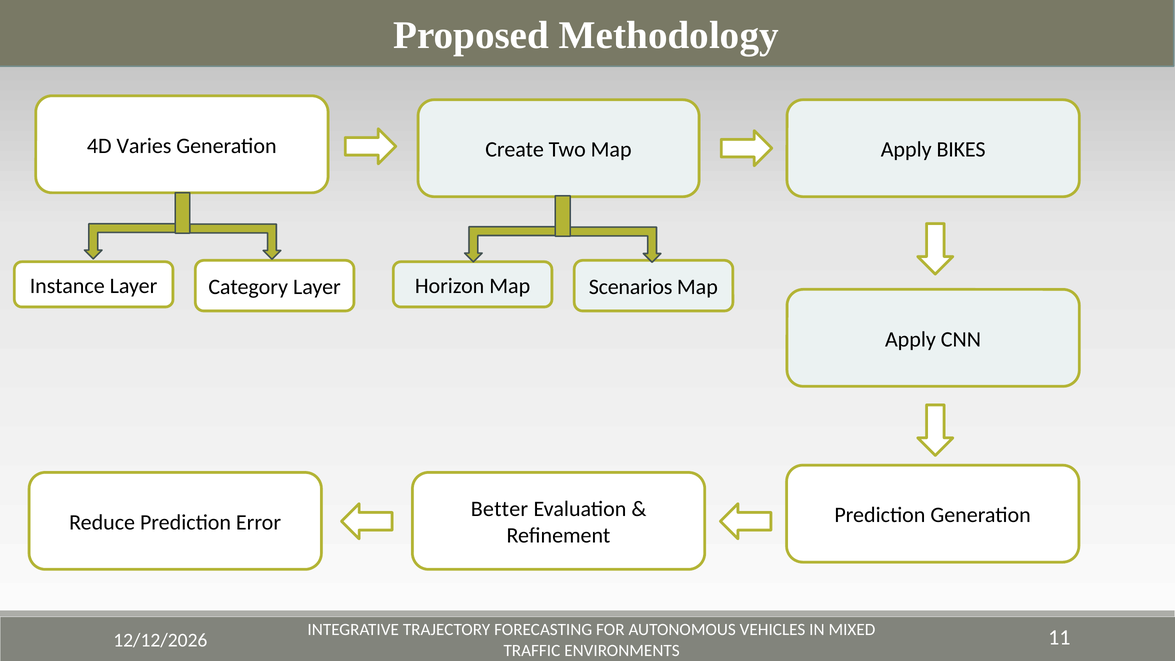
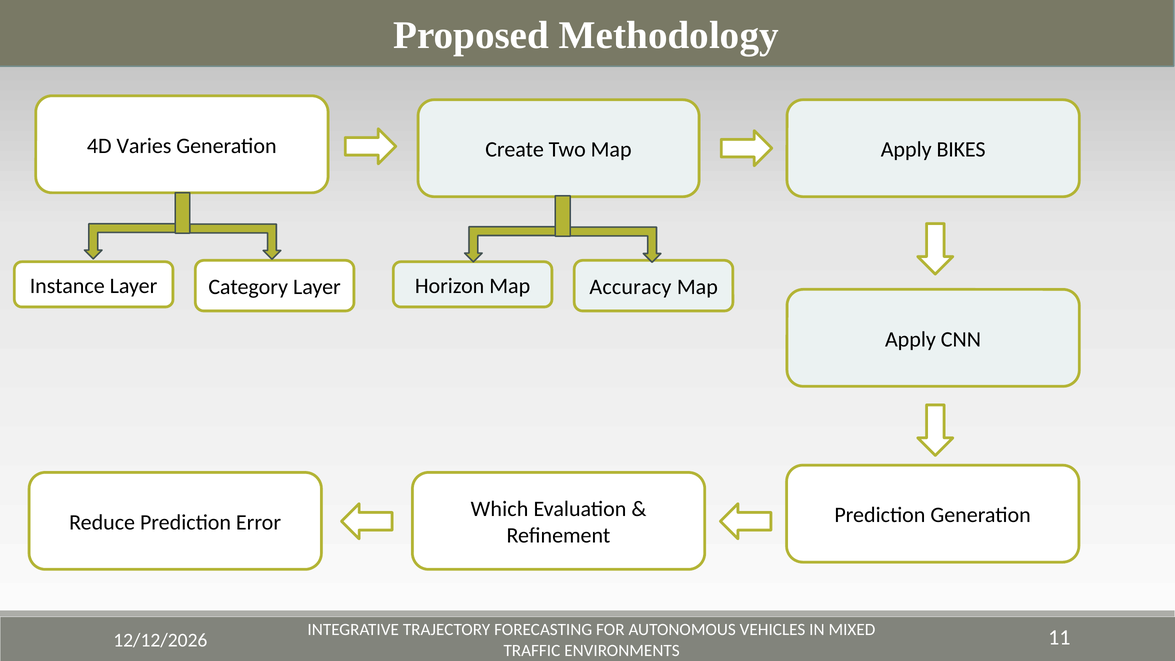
Scenarios: Scenarios -> Accuracy
Better: Better -> Which
